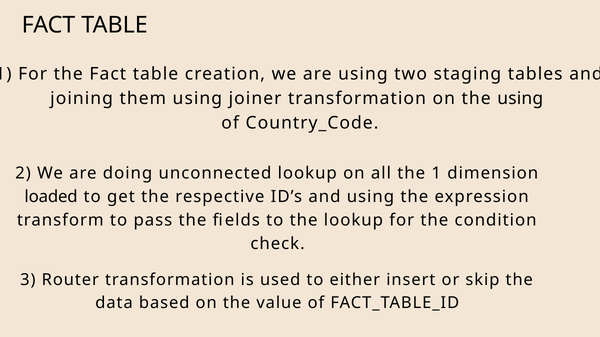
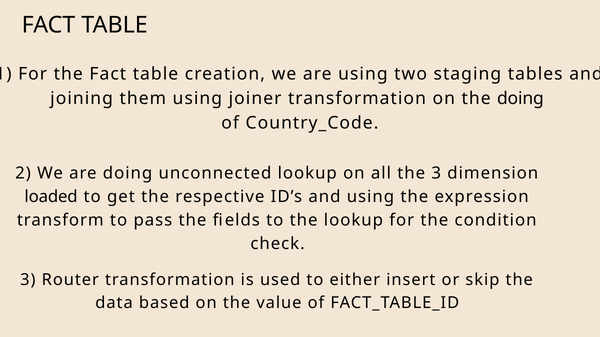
the using: using -> doing
the 1: 1 -> 3
